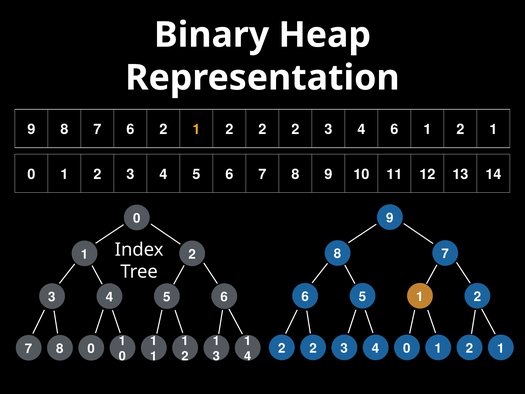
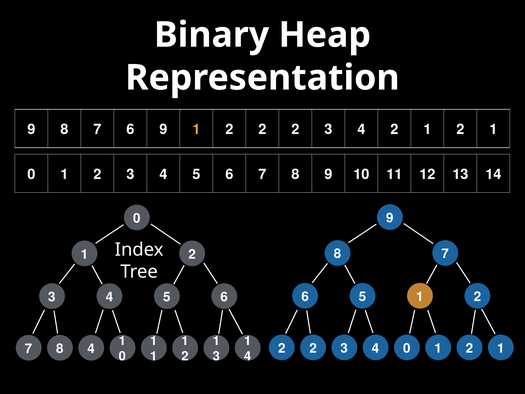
6 2: 2 -> 9
4 6: 6 -> 2
8 0: 0 -> 4
